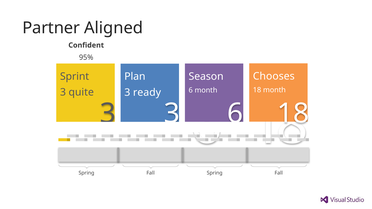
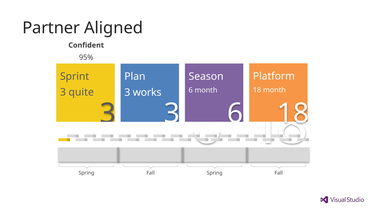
Chooses: Chooses -> Platform
ready: ready -> works
